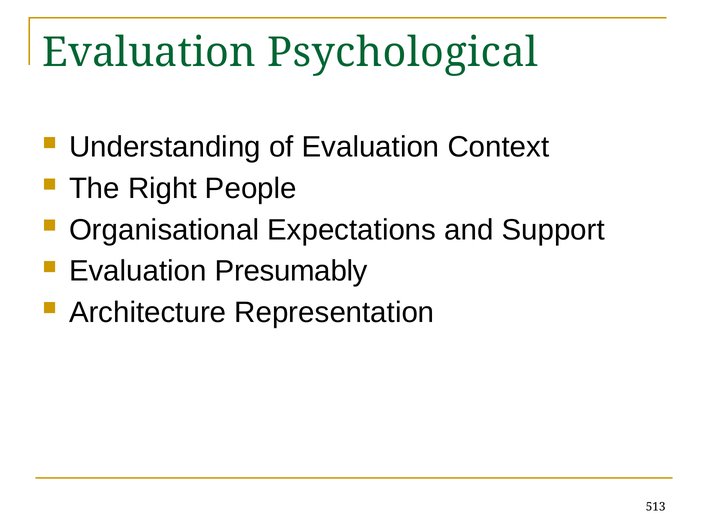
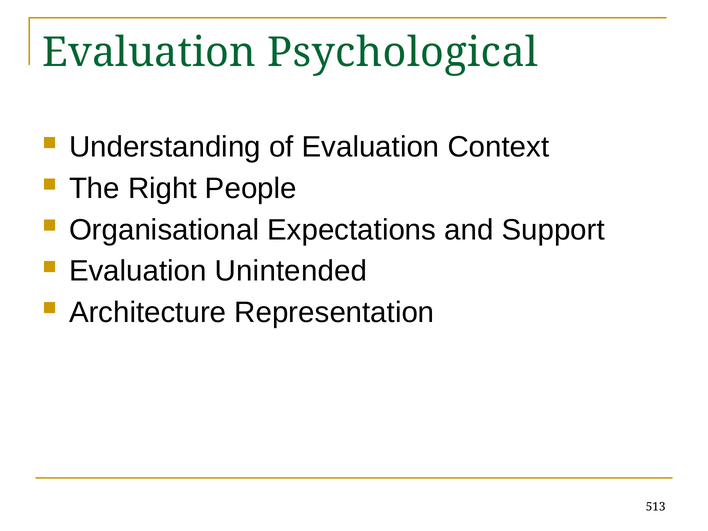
Presumably: Presumably -> Unintended
